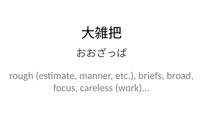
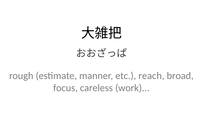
briefs: briefs -> reach
